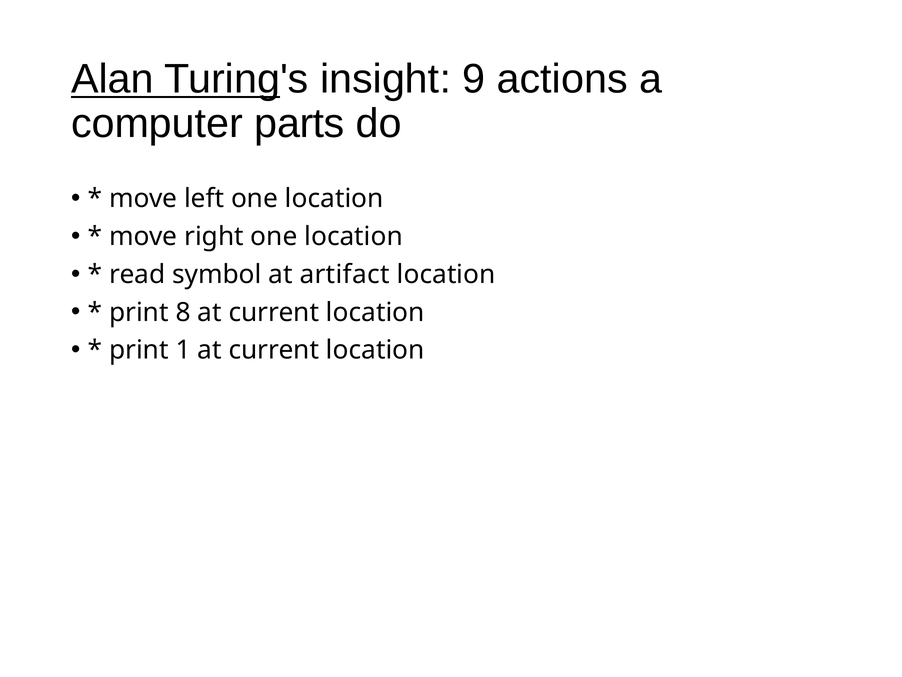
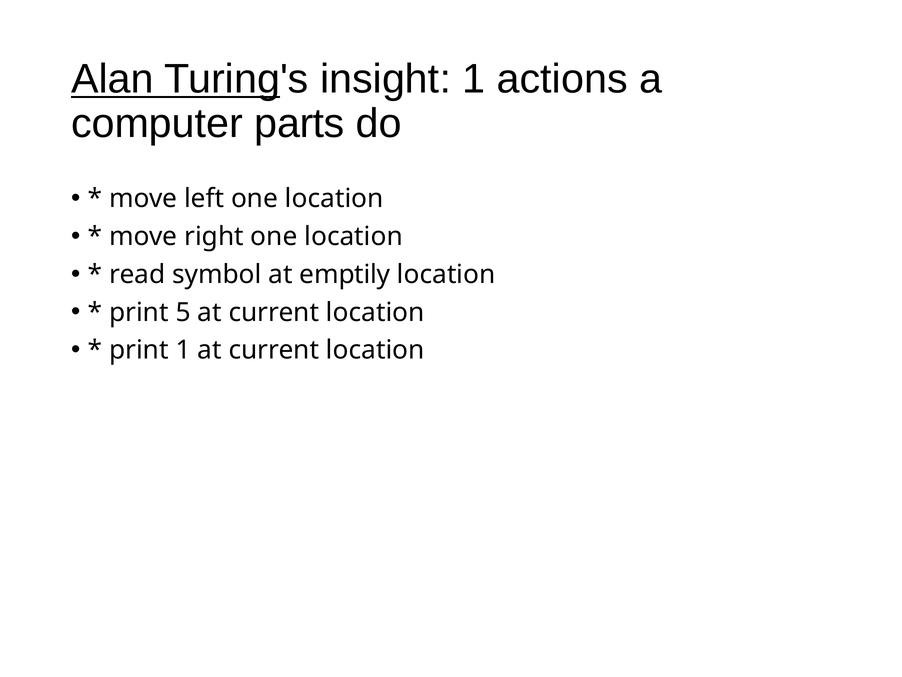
insight 9: 9 -> 1
artifact: artifact -> emptily
8: 8 -> 5
